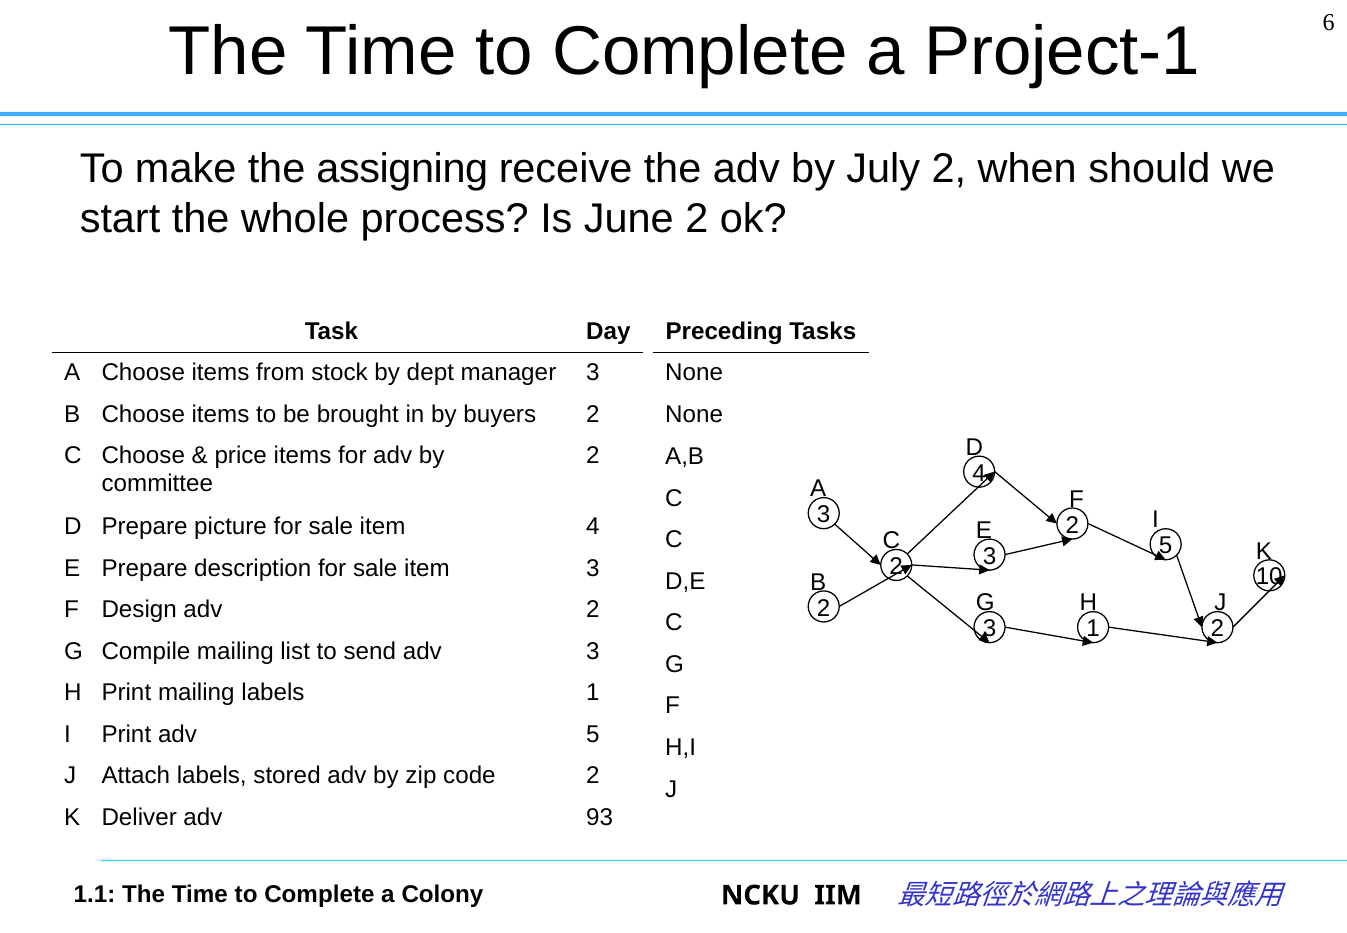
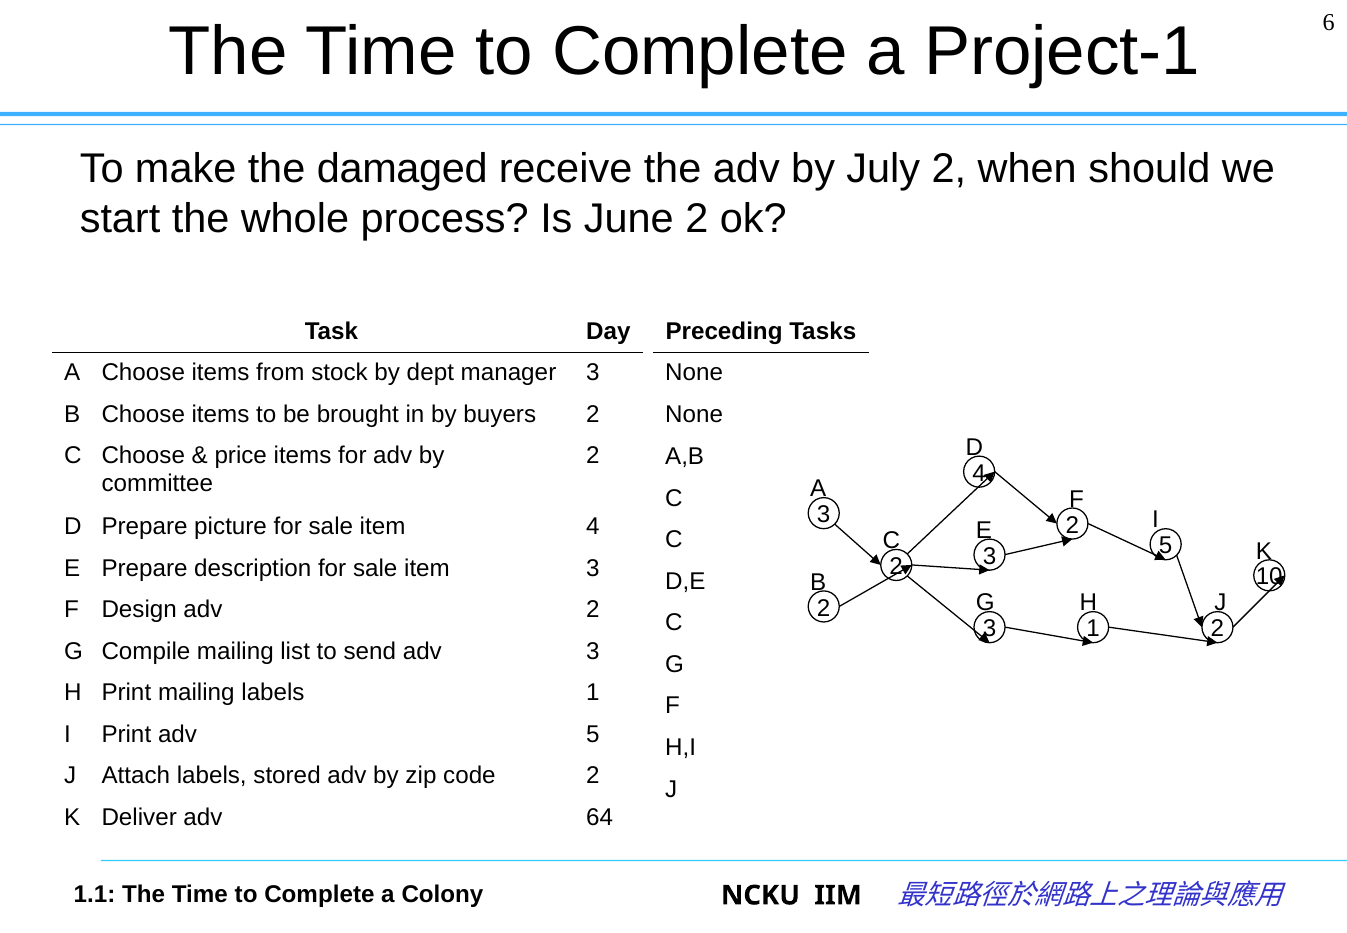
assigning: assigning -> damaged
93: 93 -> 64
